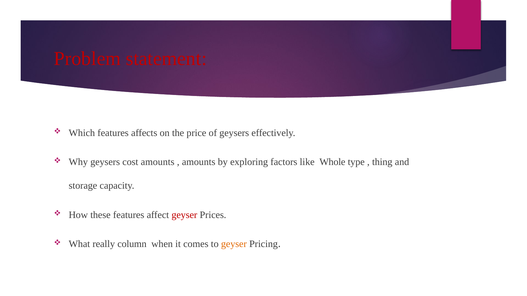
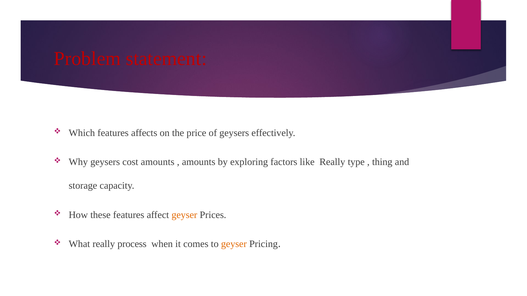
like Whole: Whole -> Really
geyser at (184, 215) colour: red -> orange
column: column -> process
